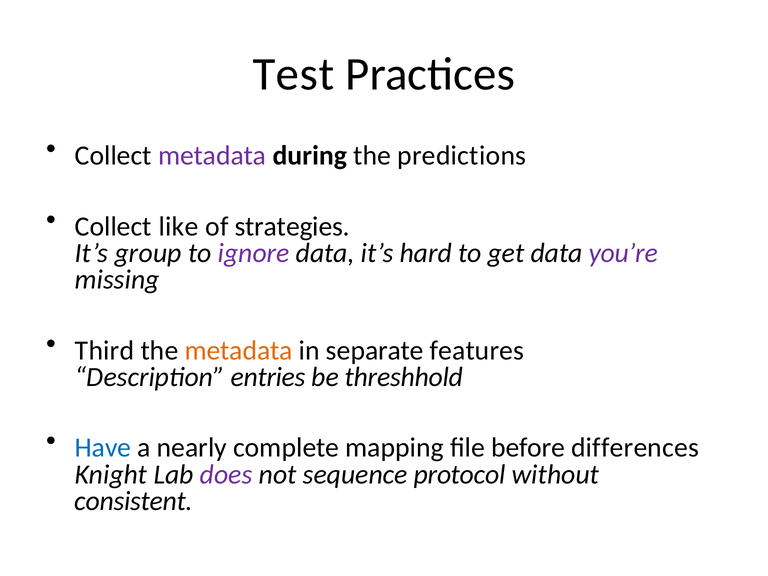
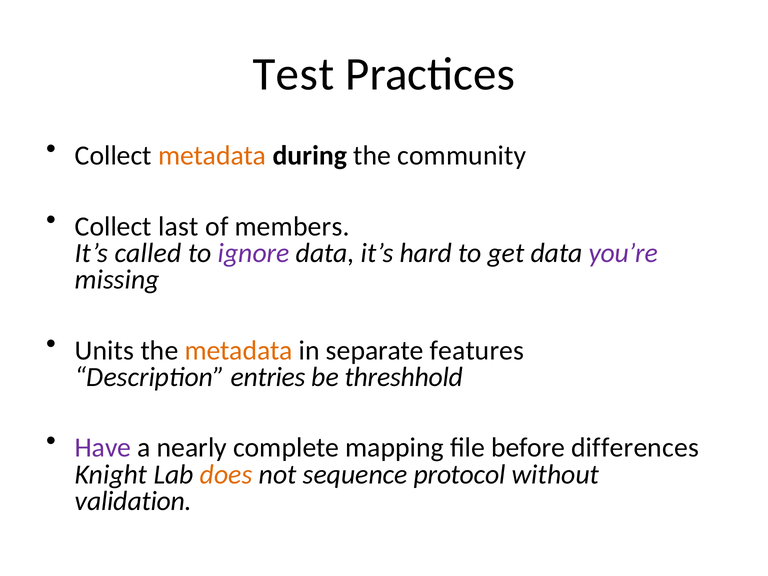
metadata at (212, 156) colour: purple -> orange
predictions: predictions -> community
like: like -> last
strategies: strategies -> members
group: group -> called
Third: Third -> Units
Have colour: blue -> purple
does colour: purple -> orange
consistent: consistent -> validation
